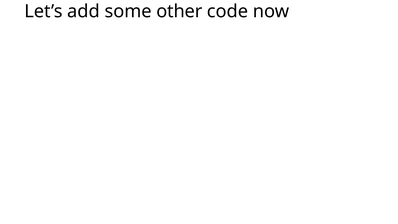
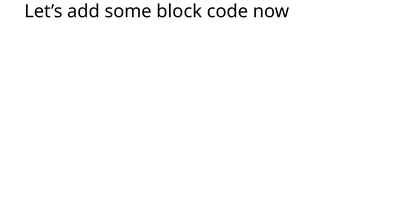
other: other -> block
